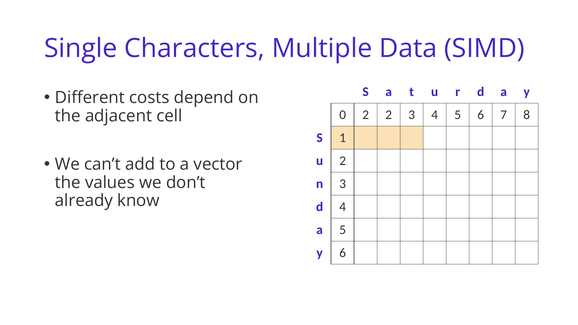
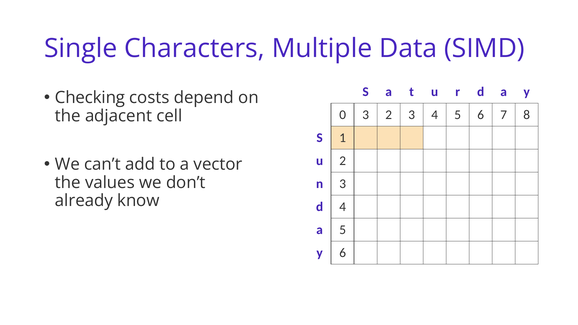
Different: Different -> Checking
0 2: 2 -> 3
